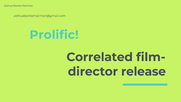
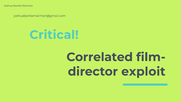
Prolific: Prolific -> Critical
release: release -> exploit
